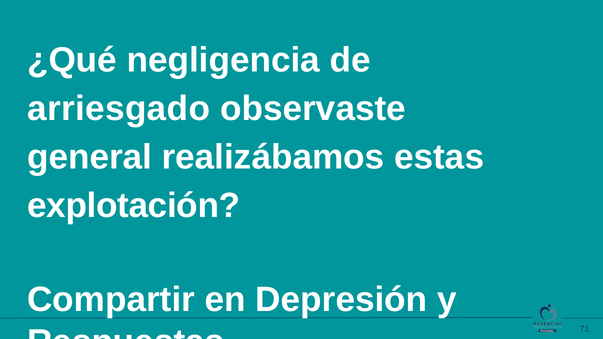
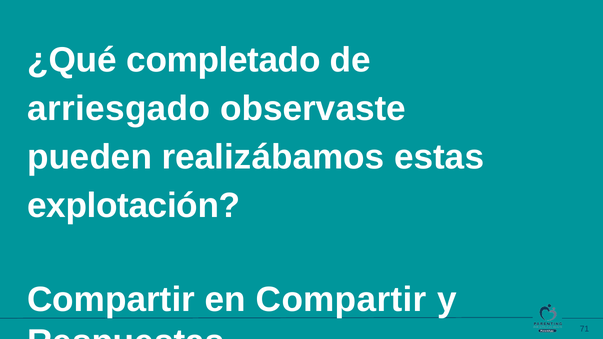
negligencia: negligencia -> completado
general: general -> pueden
en Depresión: Depresión -> Compartir
